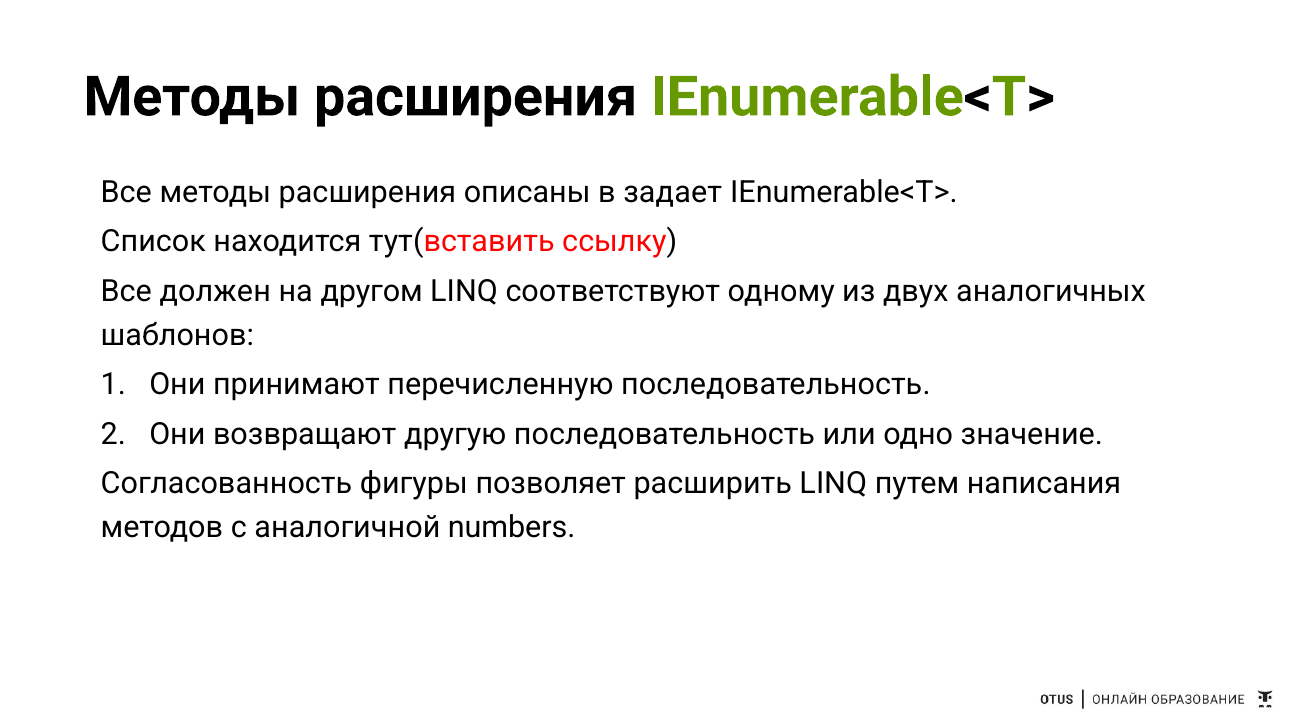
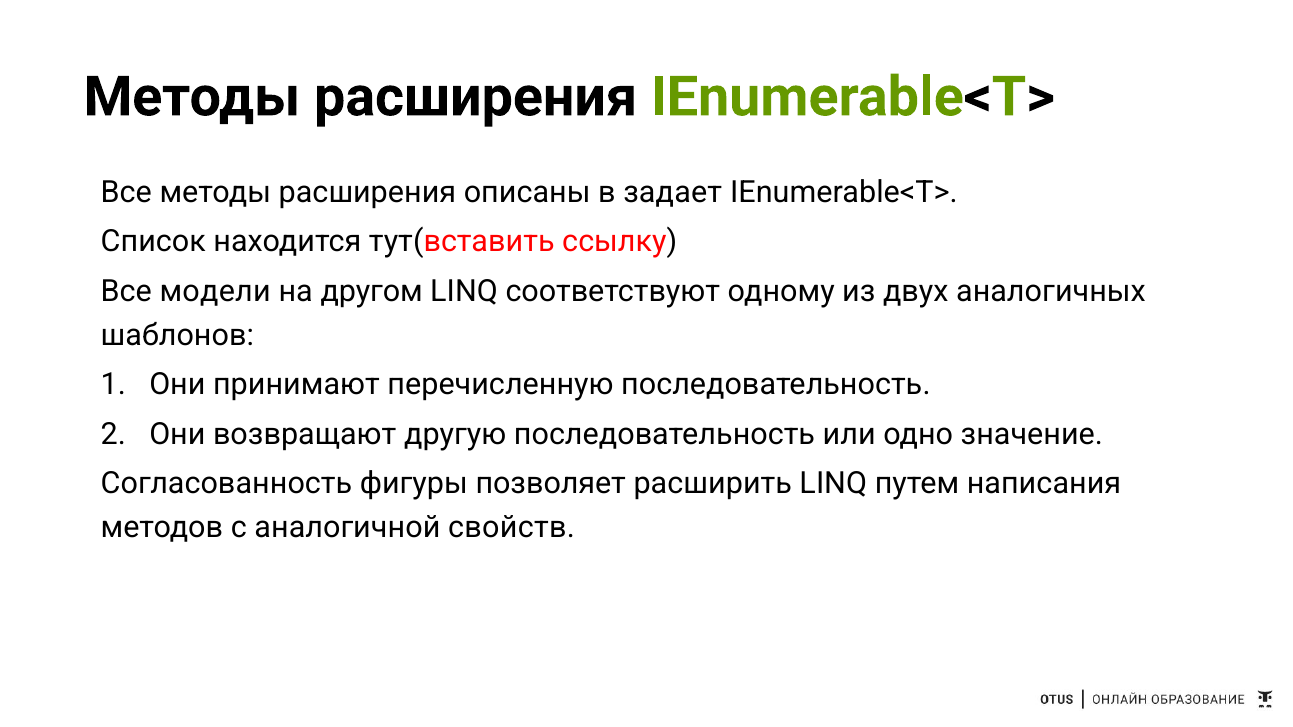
должен: должен -> модели
numbers: numbers -> свойств
